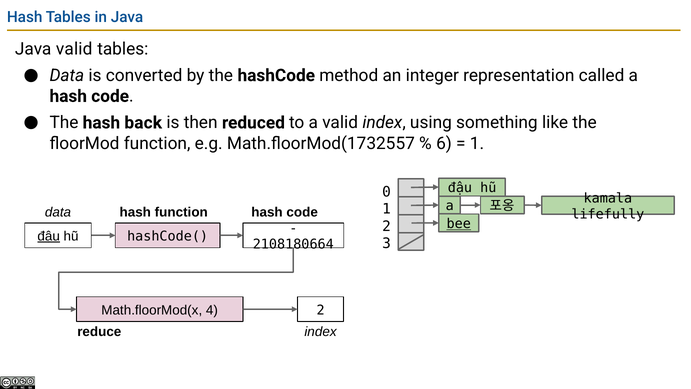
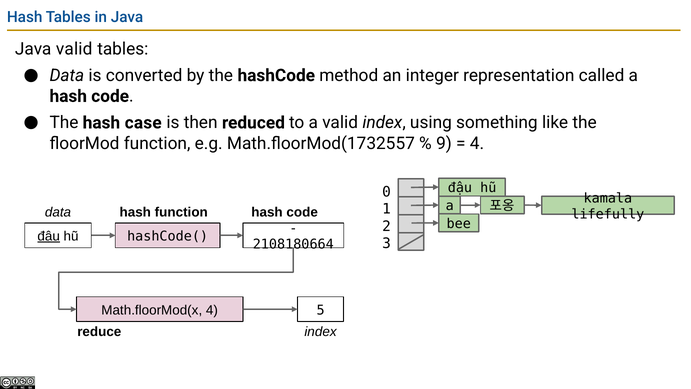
back: back -> case
6: 6 -> 9
1 at (477, 143): 1 -> 4
bee underline: present -> none
4 2: 2 -> 5
